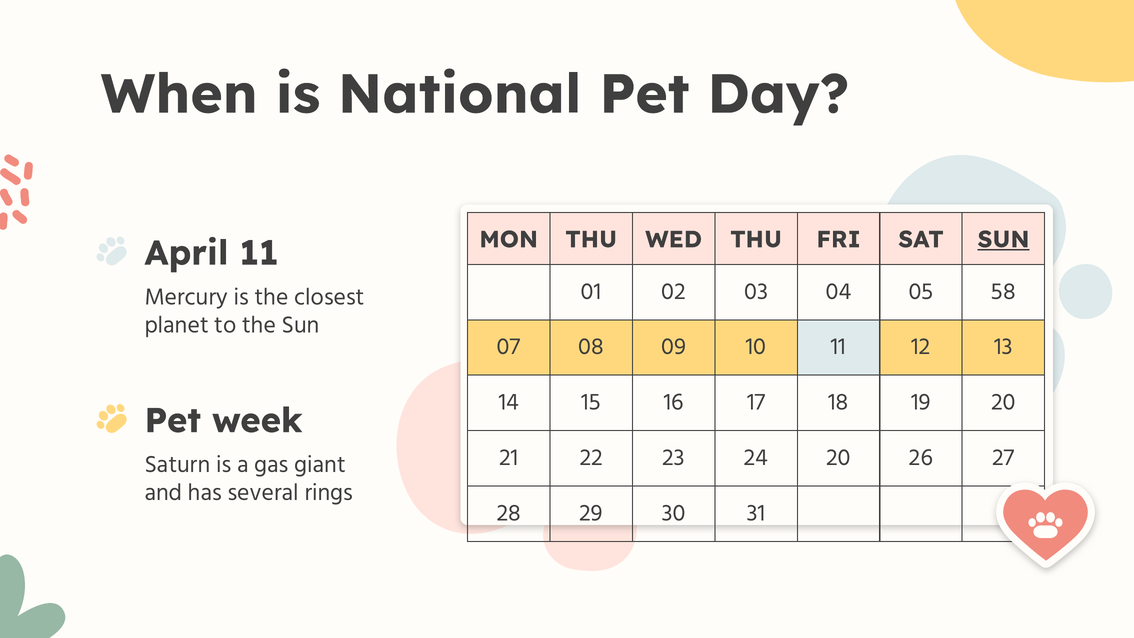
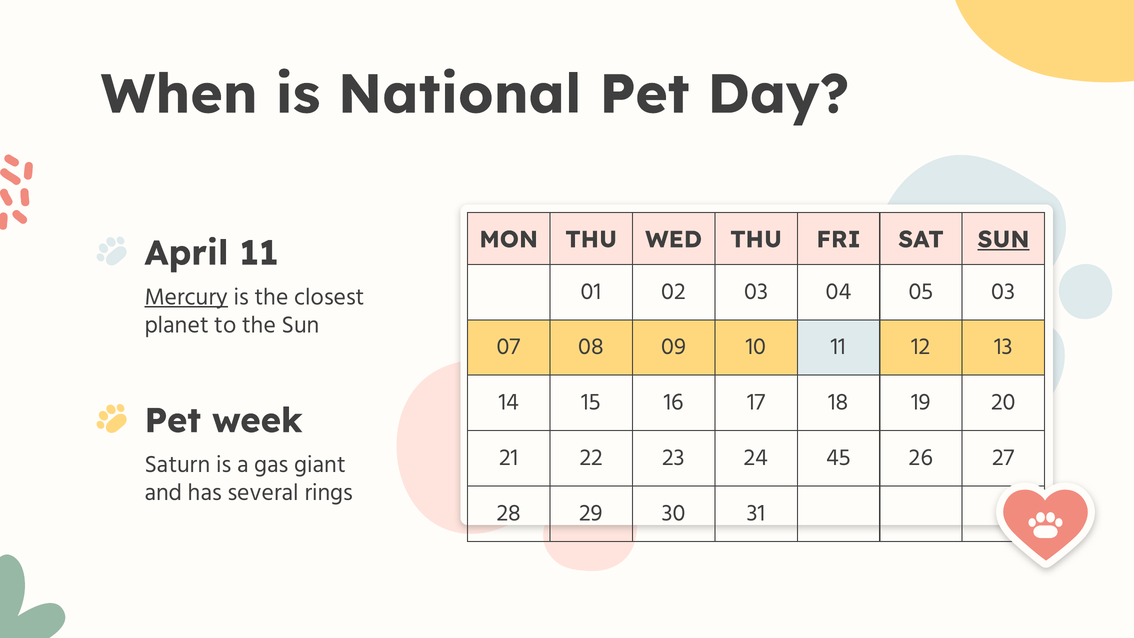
05 58: 58 -> 03
Mercury underline: none -> present
24 20: 20 -> 45
